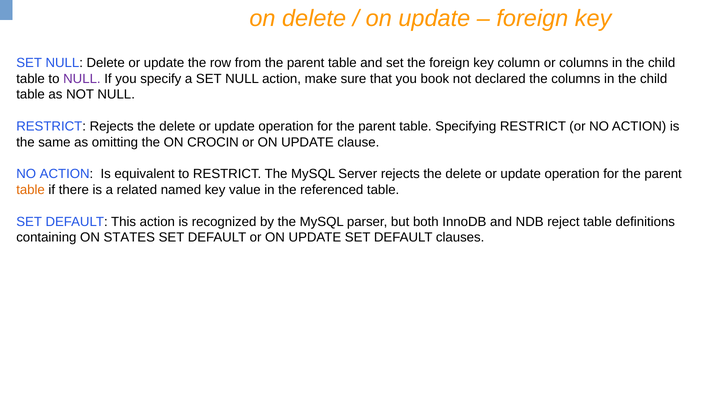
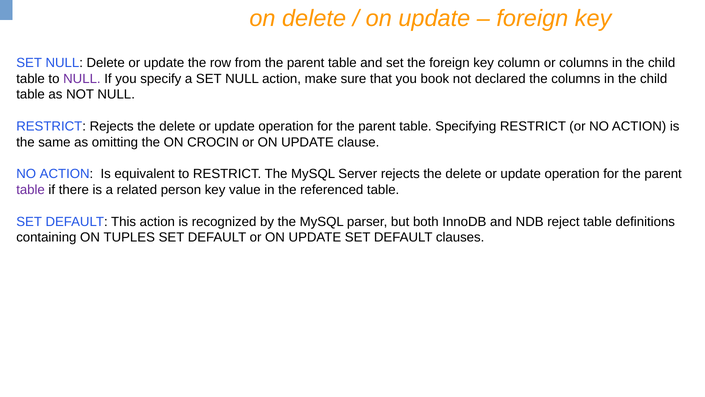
table at (31, 190) colour: orange -> purple
named: named -> person
STATES: STATES -> TUPLES
